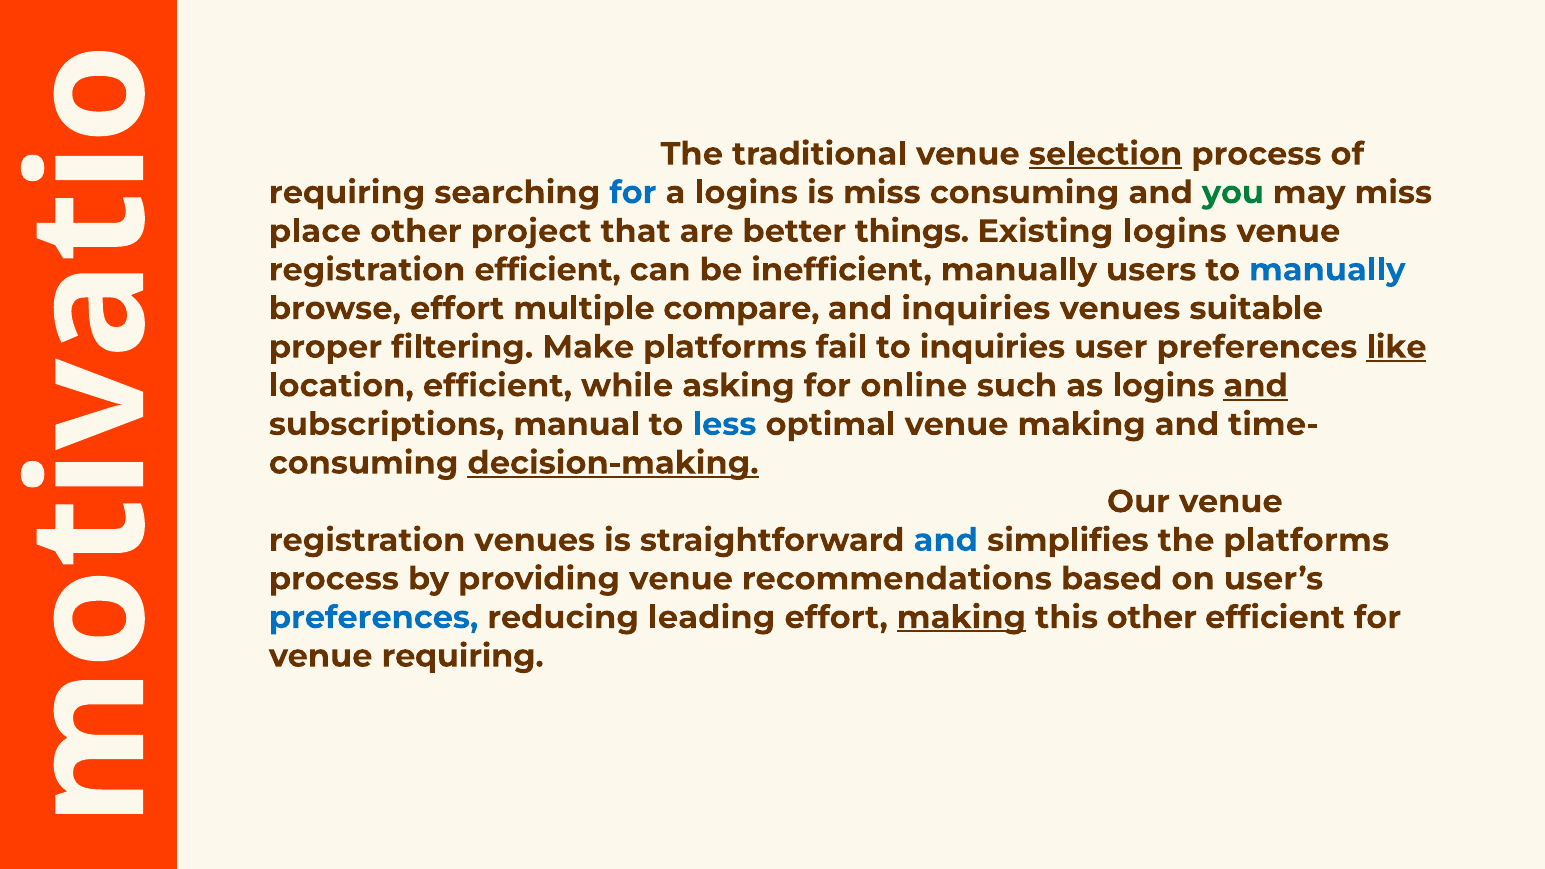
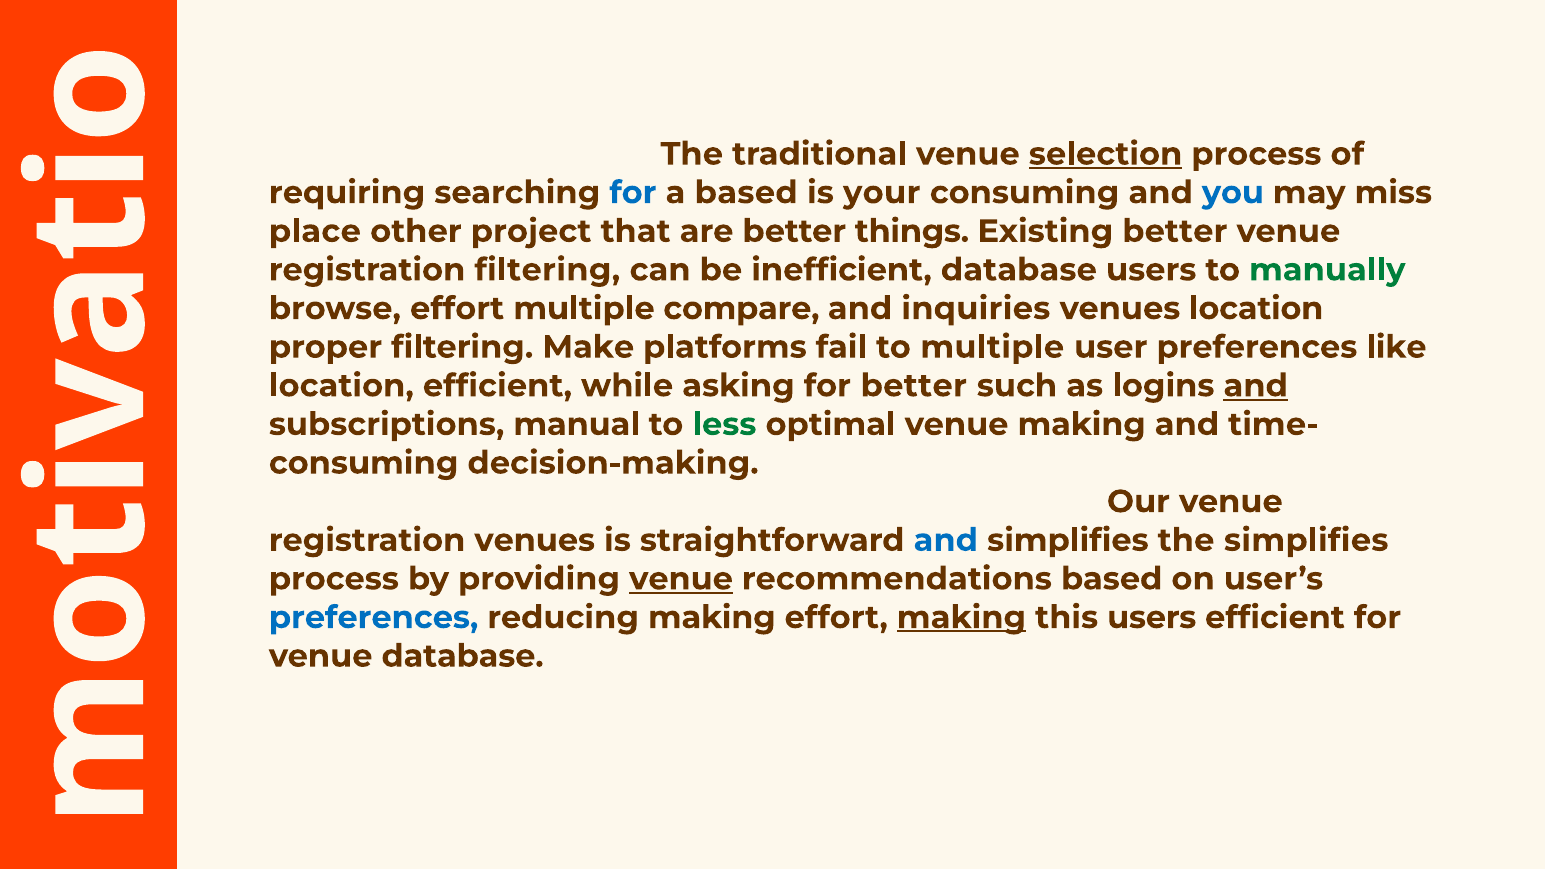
a logins: logins -> based
is miss: miss -> your
you colour: green -> blue
Existing logins: logins -> better
registration efficient: efficient -> filtering
inefficient manually: manually -> database
manually at (1327, 270) colour: blue -> green
venues suitable: suitable -> location
to inquiries: inquiries -> multiple
like underline: present -> none
for online: online -> better
less colour: blue -> green
decision-making underline: present -> none
the platforms: platforms -> simplifies
venue at (681, 579) underline: none -> present
reducing leading: leading -> making
this other: other -> users
venue requiring: requiring -> database
